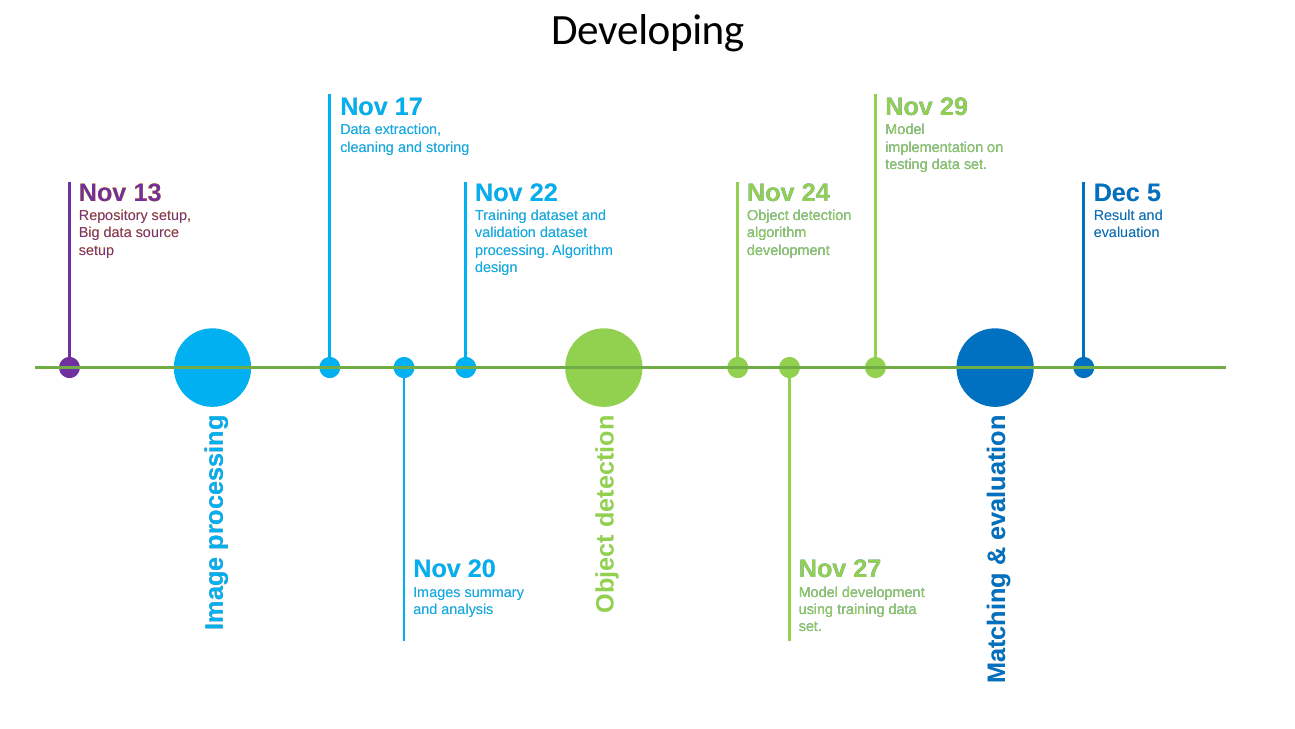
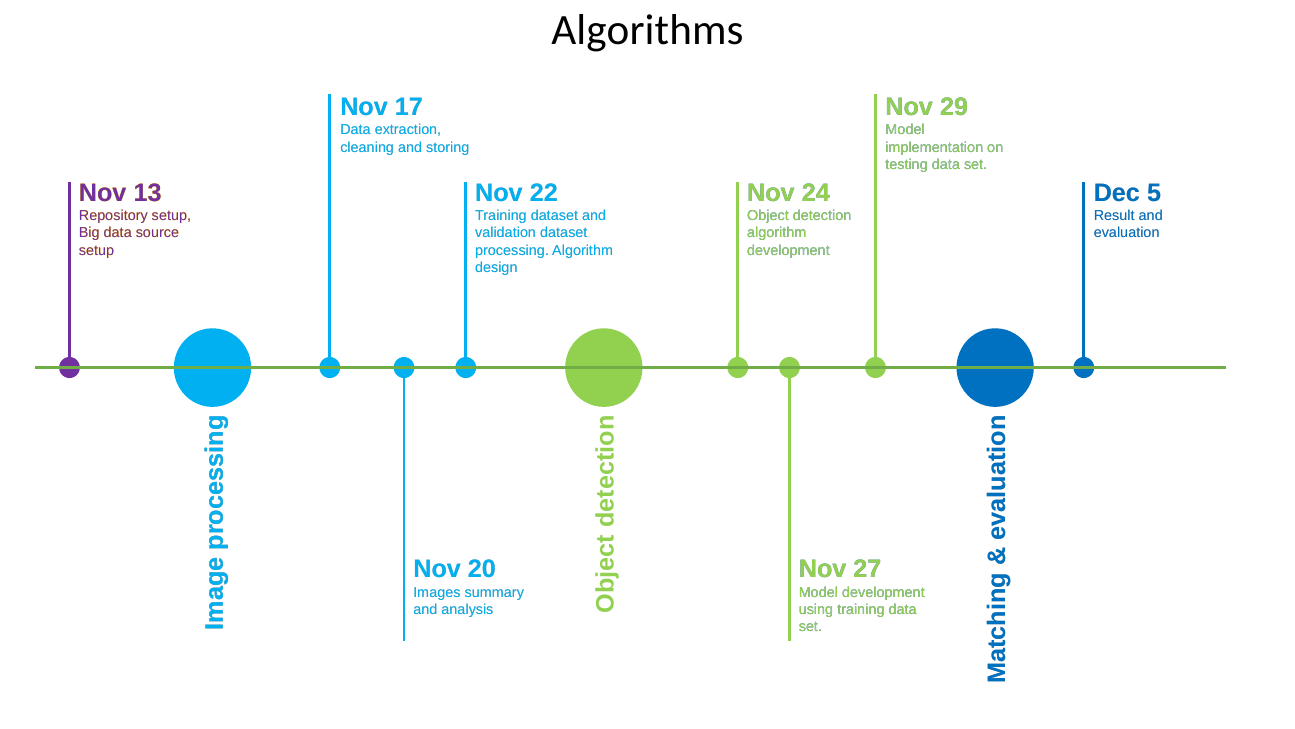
Developing: Developing -> Algorithms
